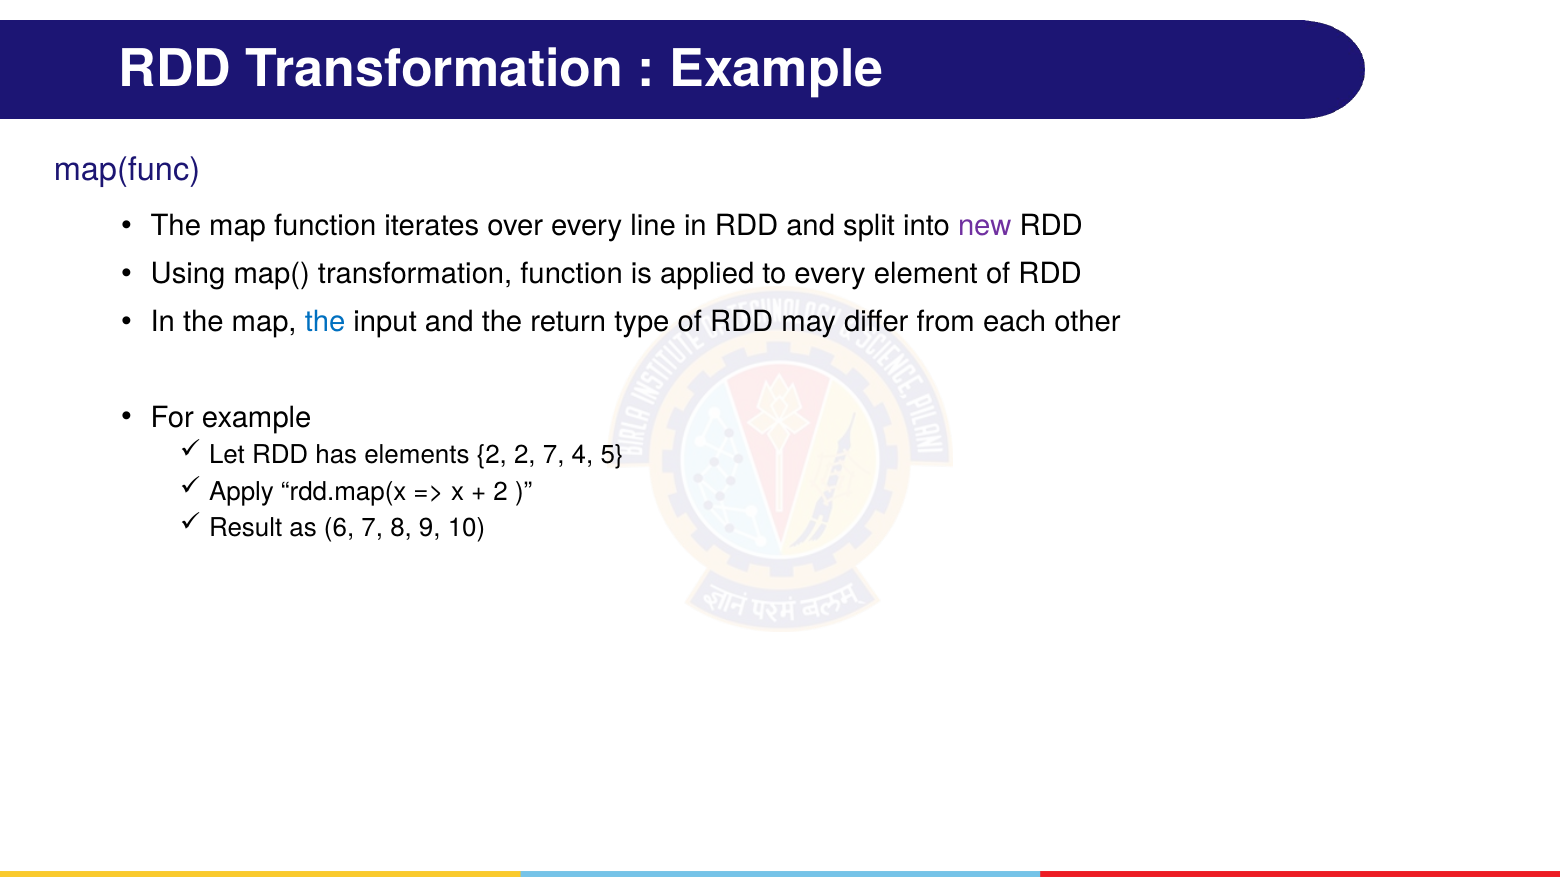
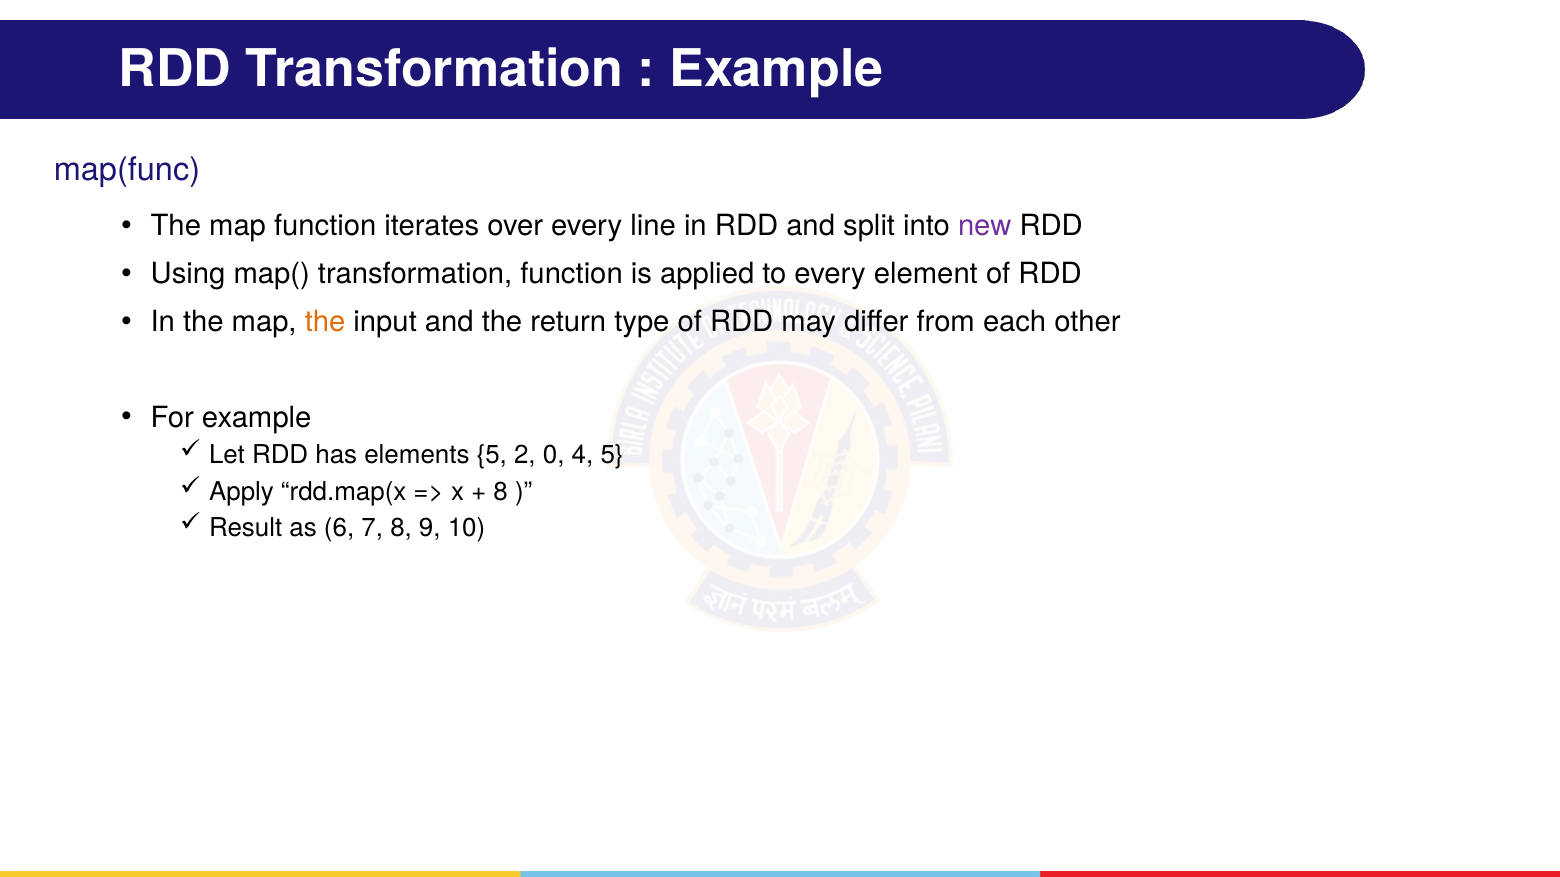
the at (325, 322) colour: blue -> orange
elements 2: 2 -> 5
2 7: 7 -> 0
2 at (501, 492): 2 -> 8
